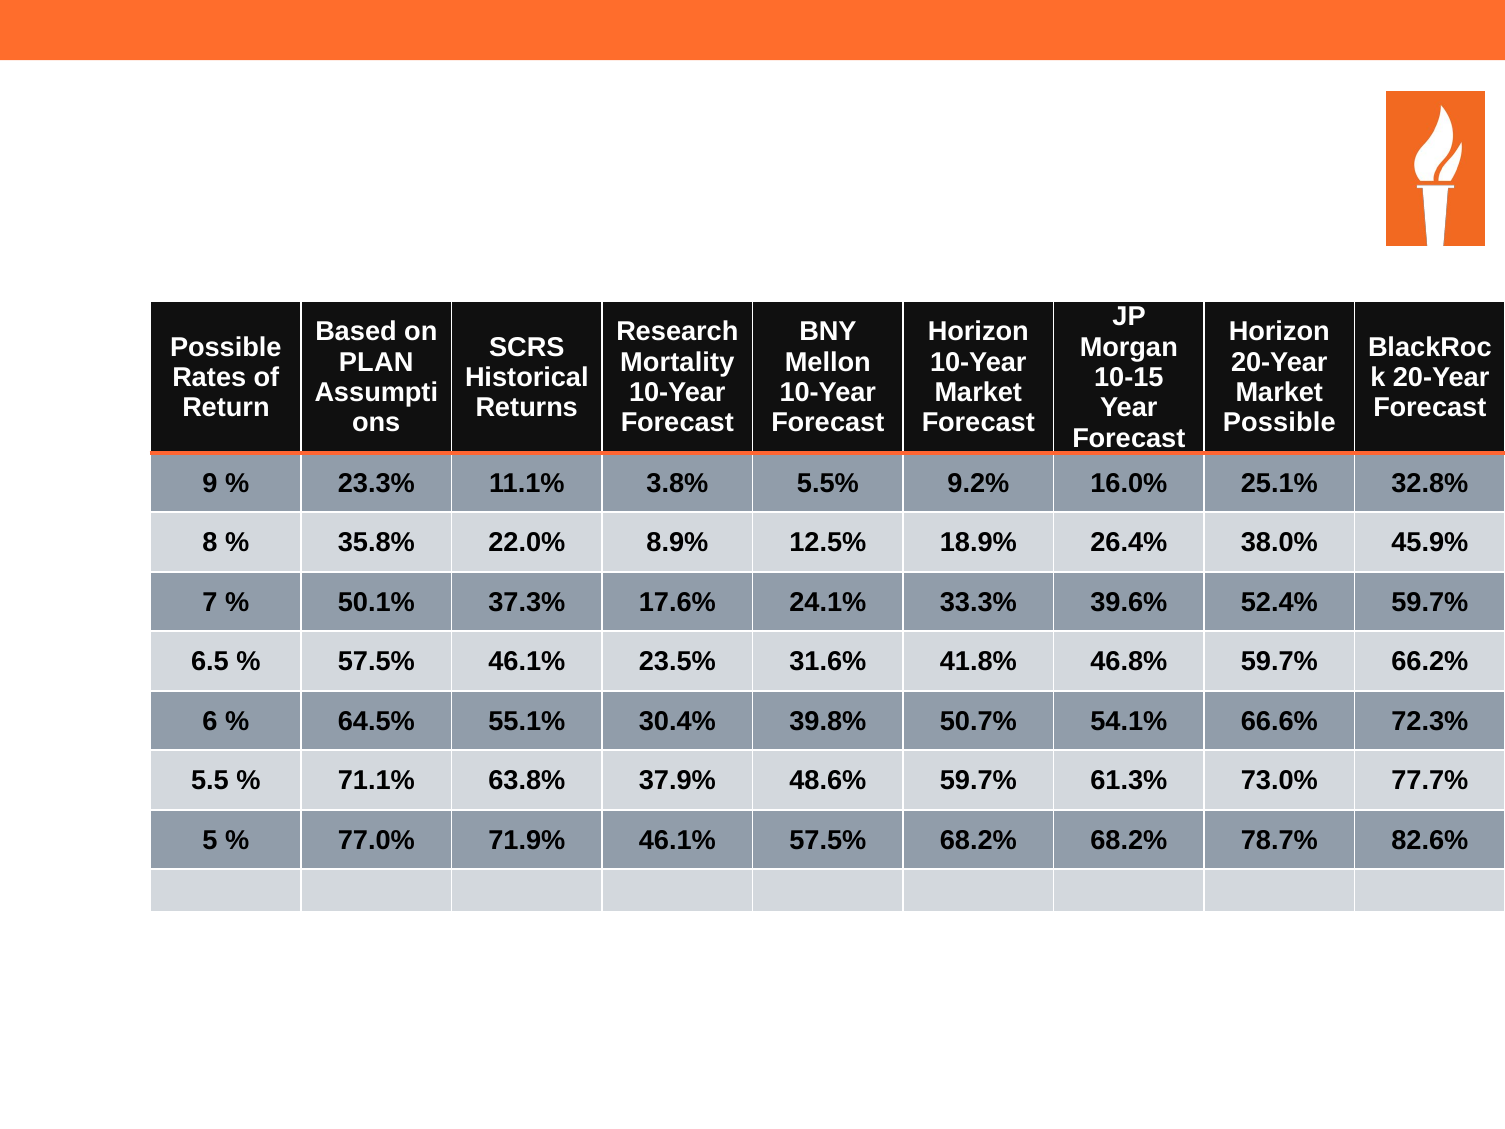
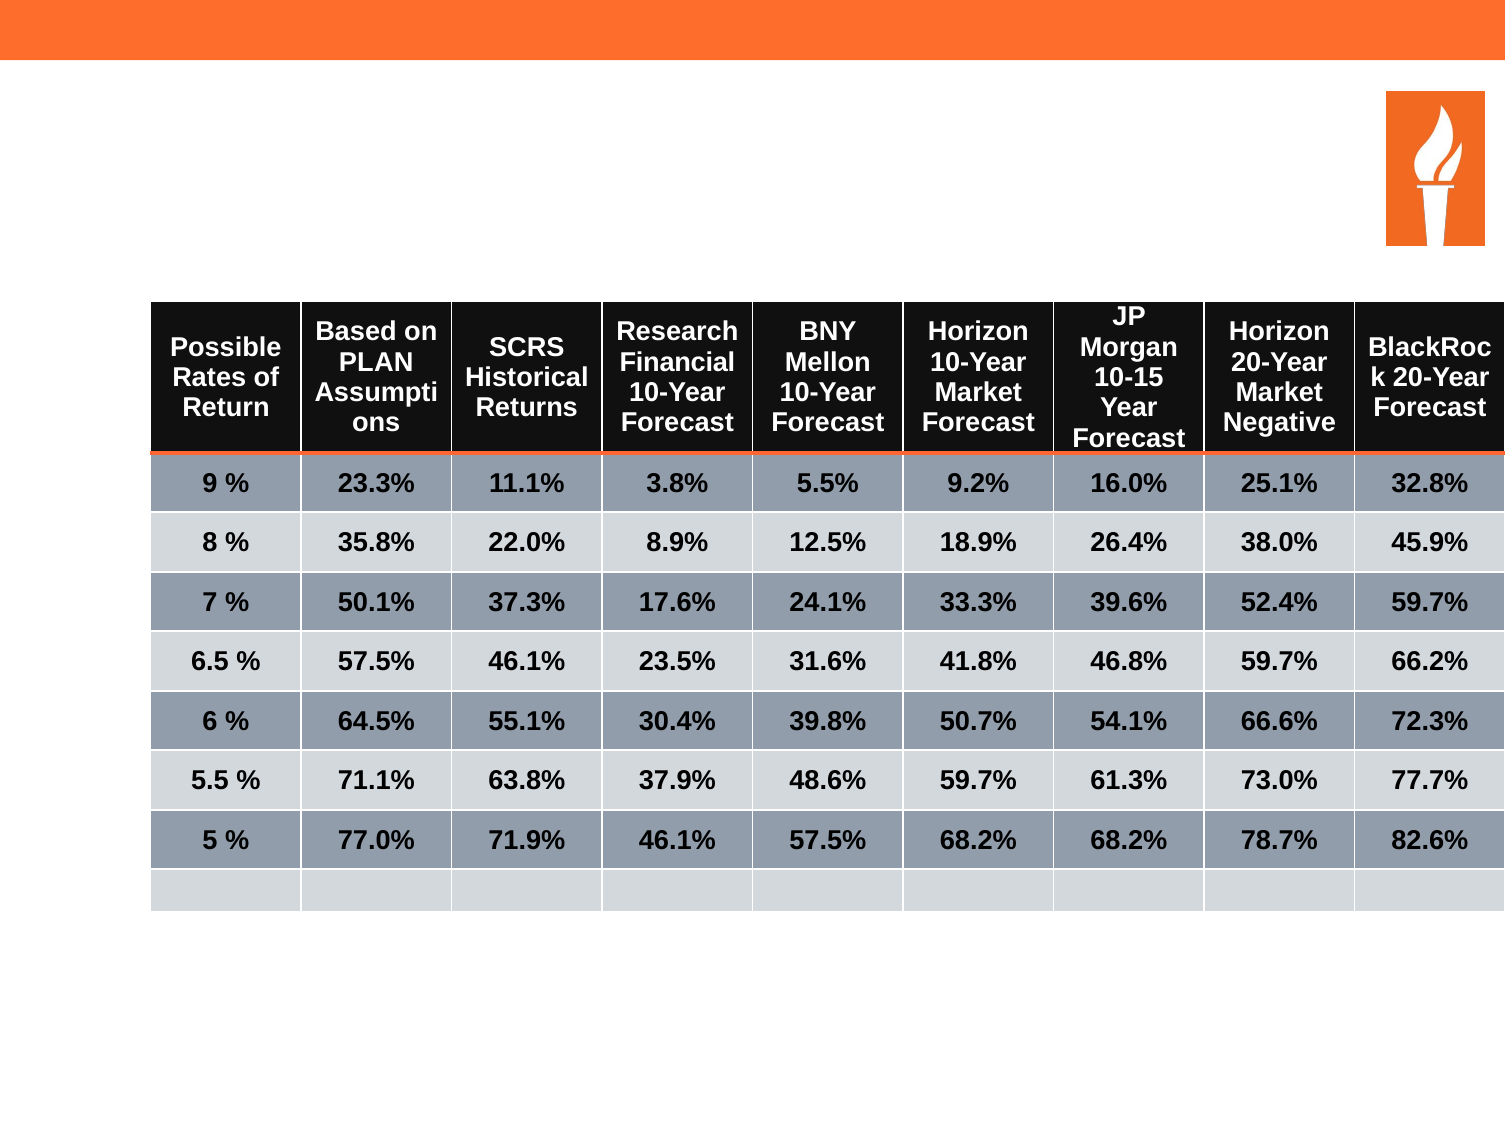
Mortality: Mortality -> Financial
Possible at (1279, 423): Possible -> Negative
